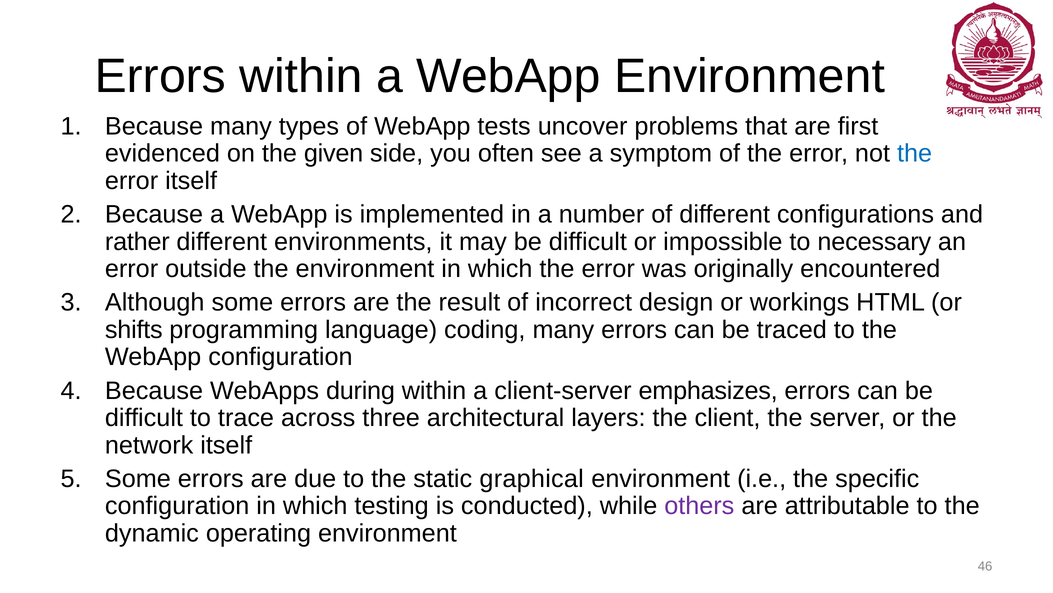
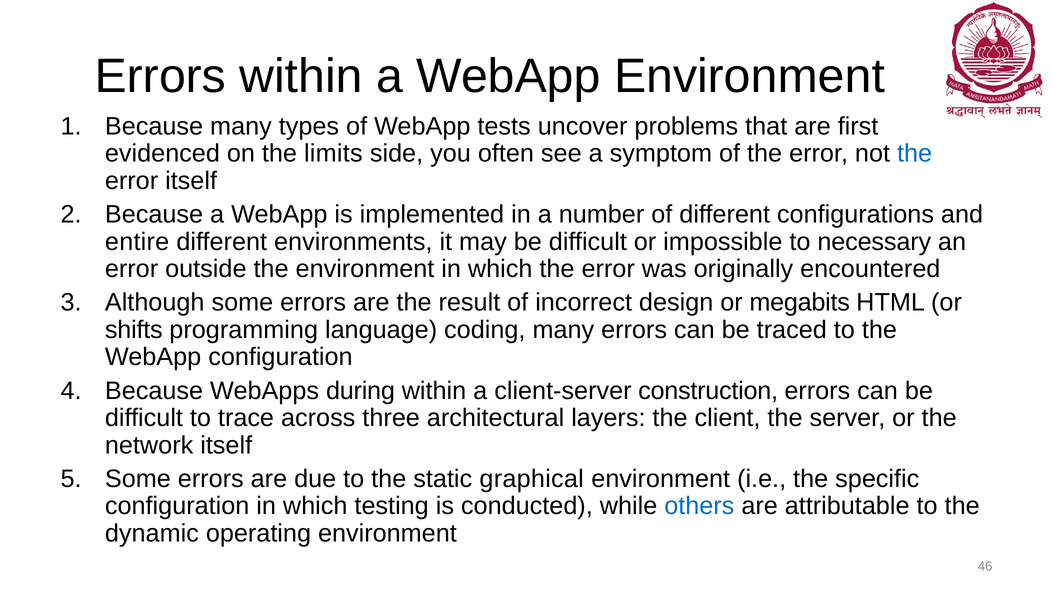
given: given -> limits
rather: rather -> entire
workings: workings -> megabits
emphasizes: emphasizes -> construction
others colour: purple -> blue
